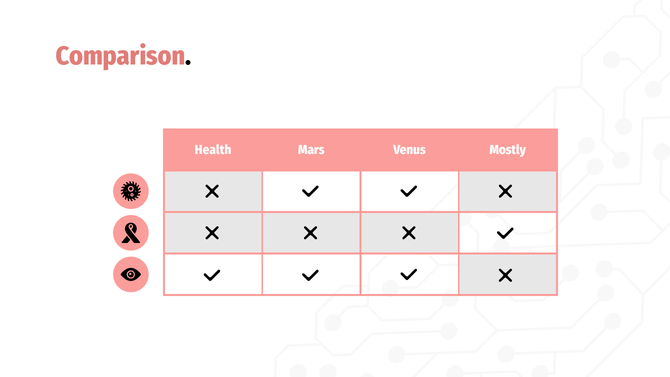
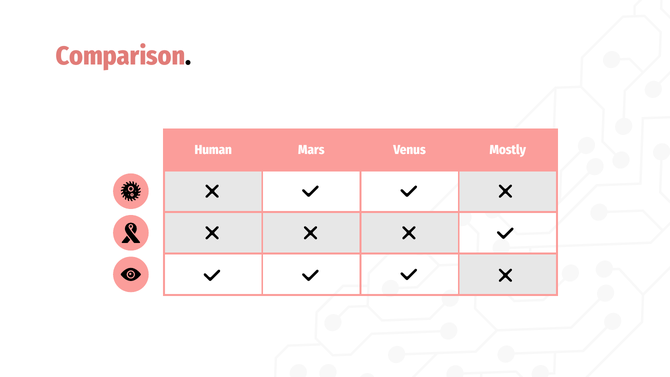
Health: Health -> Human
